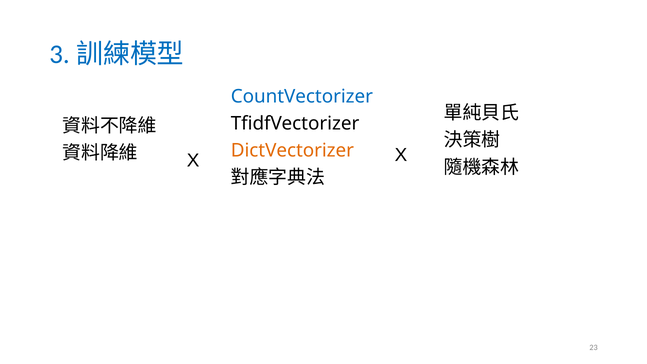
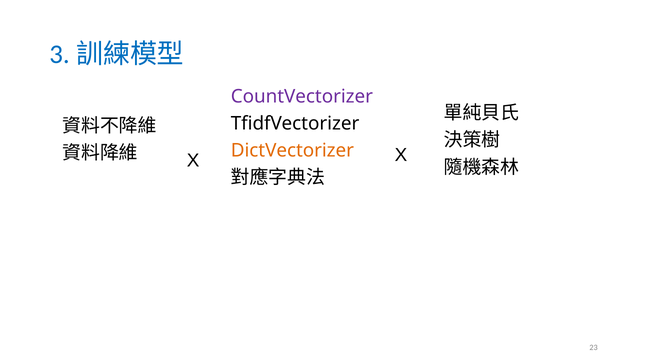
CountVectorizer colour: blue -> purple
